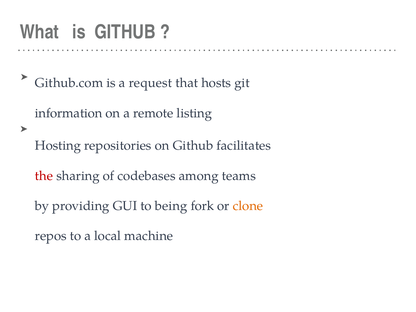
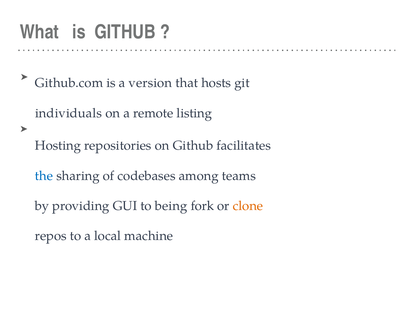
request: request -> version
information: information -> individuals
the colour: red -> blue
